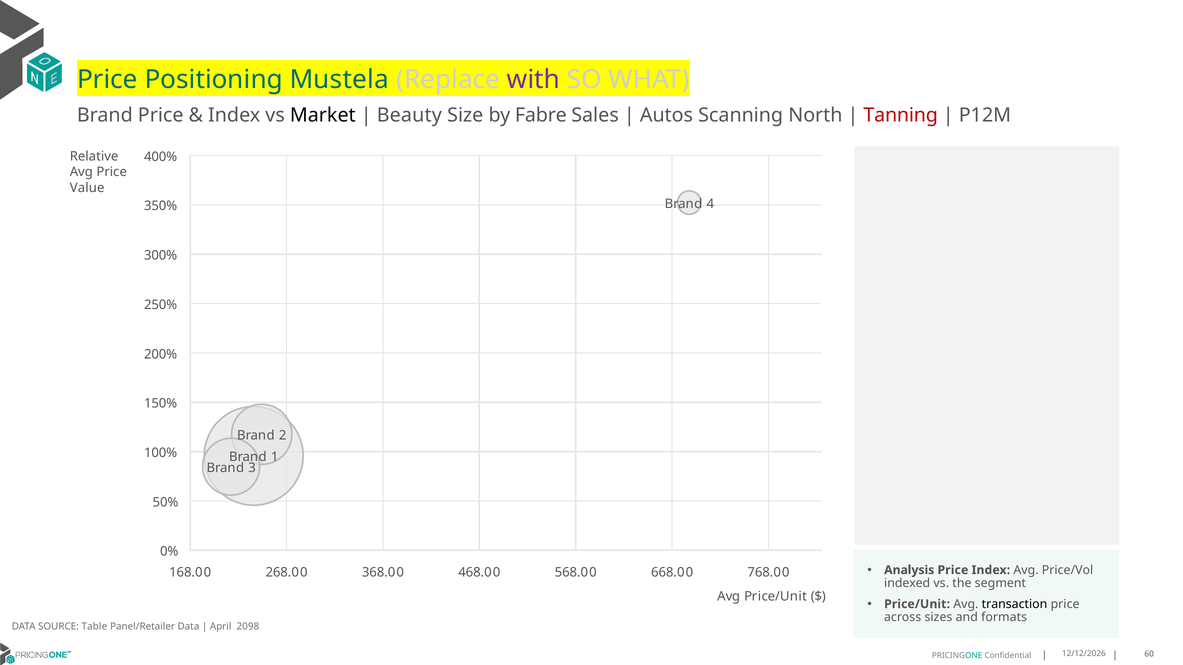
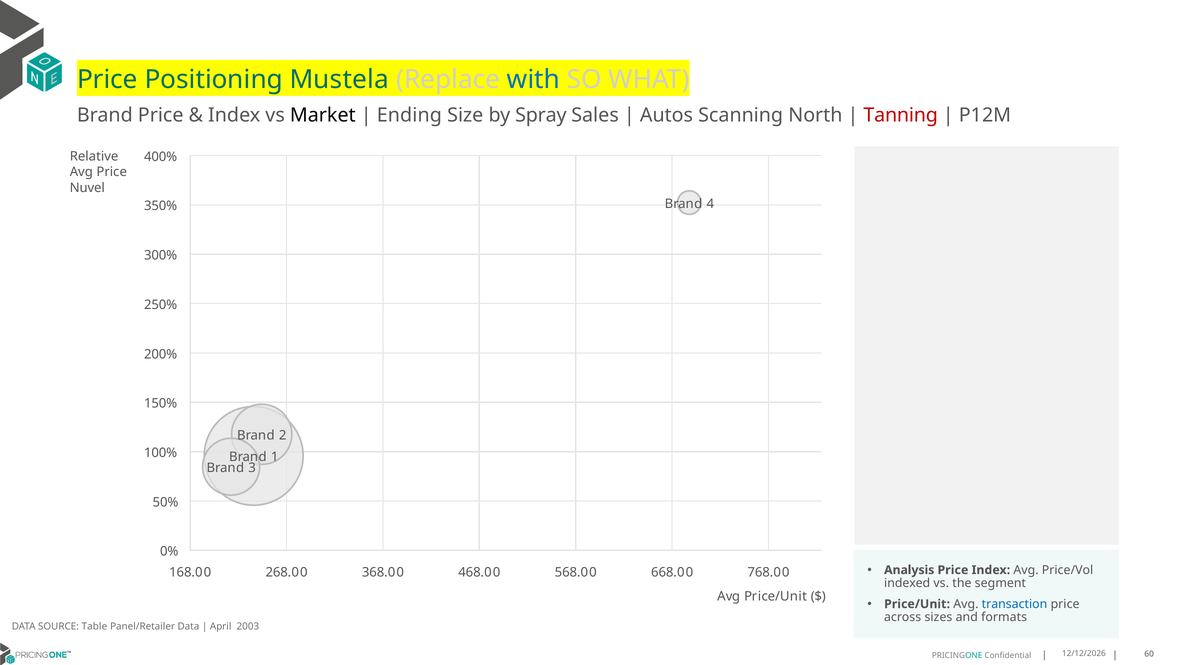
with colour: purple -> blue
Beauty: Beauty -> Ending
Fabre: Fabre -> Spray
Value: Value -> Nuvel
transaction colour: black -> blue
2098: 2098 -> 2003
